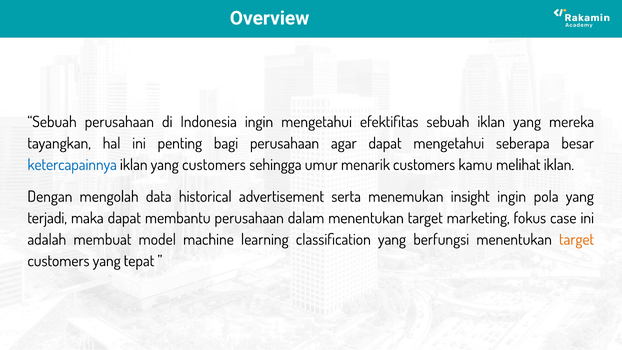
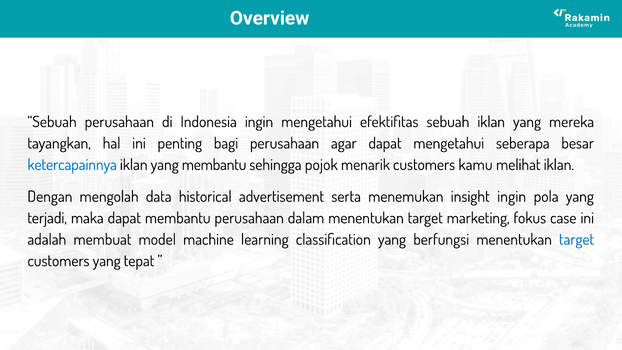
yang customers: customers -> membantu
umur: umur -> pojok
target at (577, 240) colour: orange -> blue
